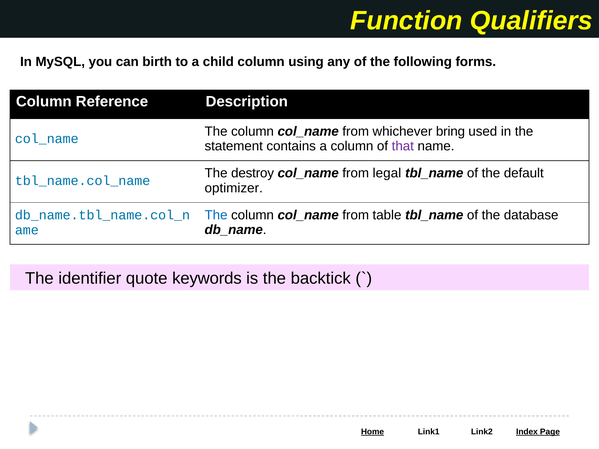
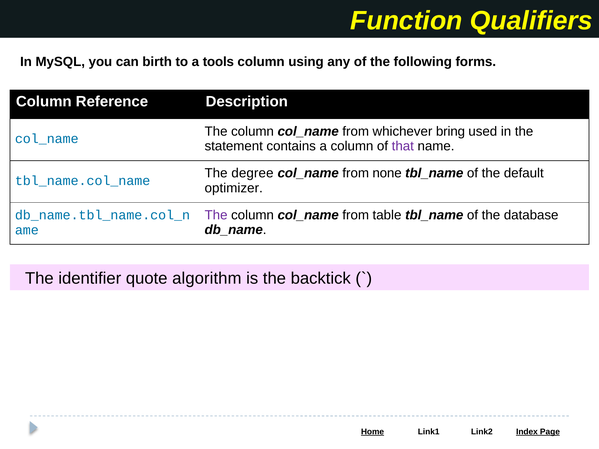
child: child -> tools
destroy: destroy -> degree
legal: legal -> none
The at (216, 215) colour: blue -> purple
keywords: keywords -> algorithm
